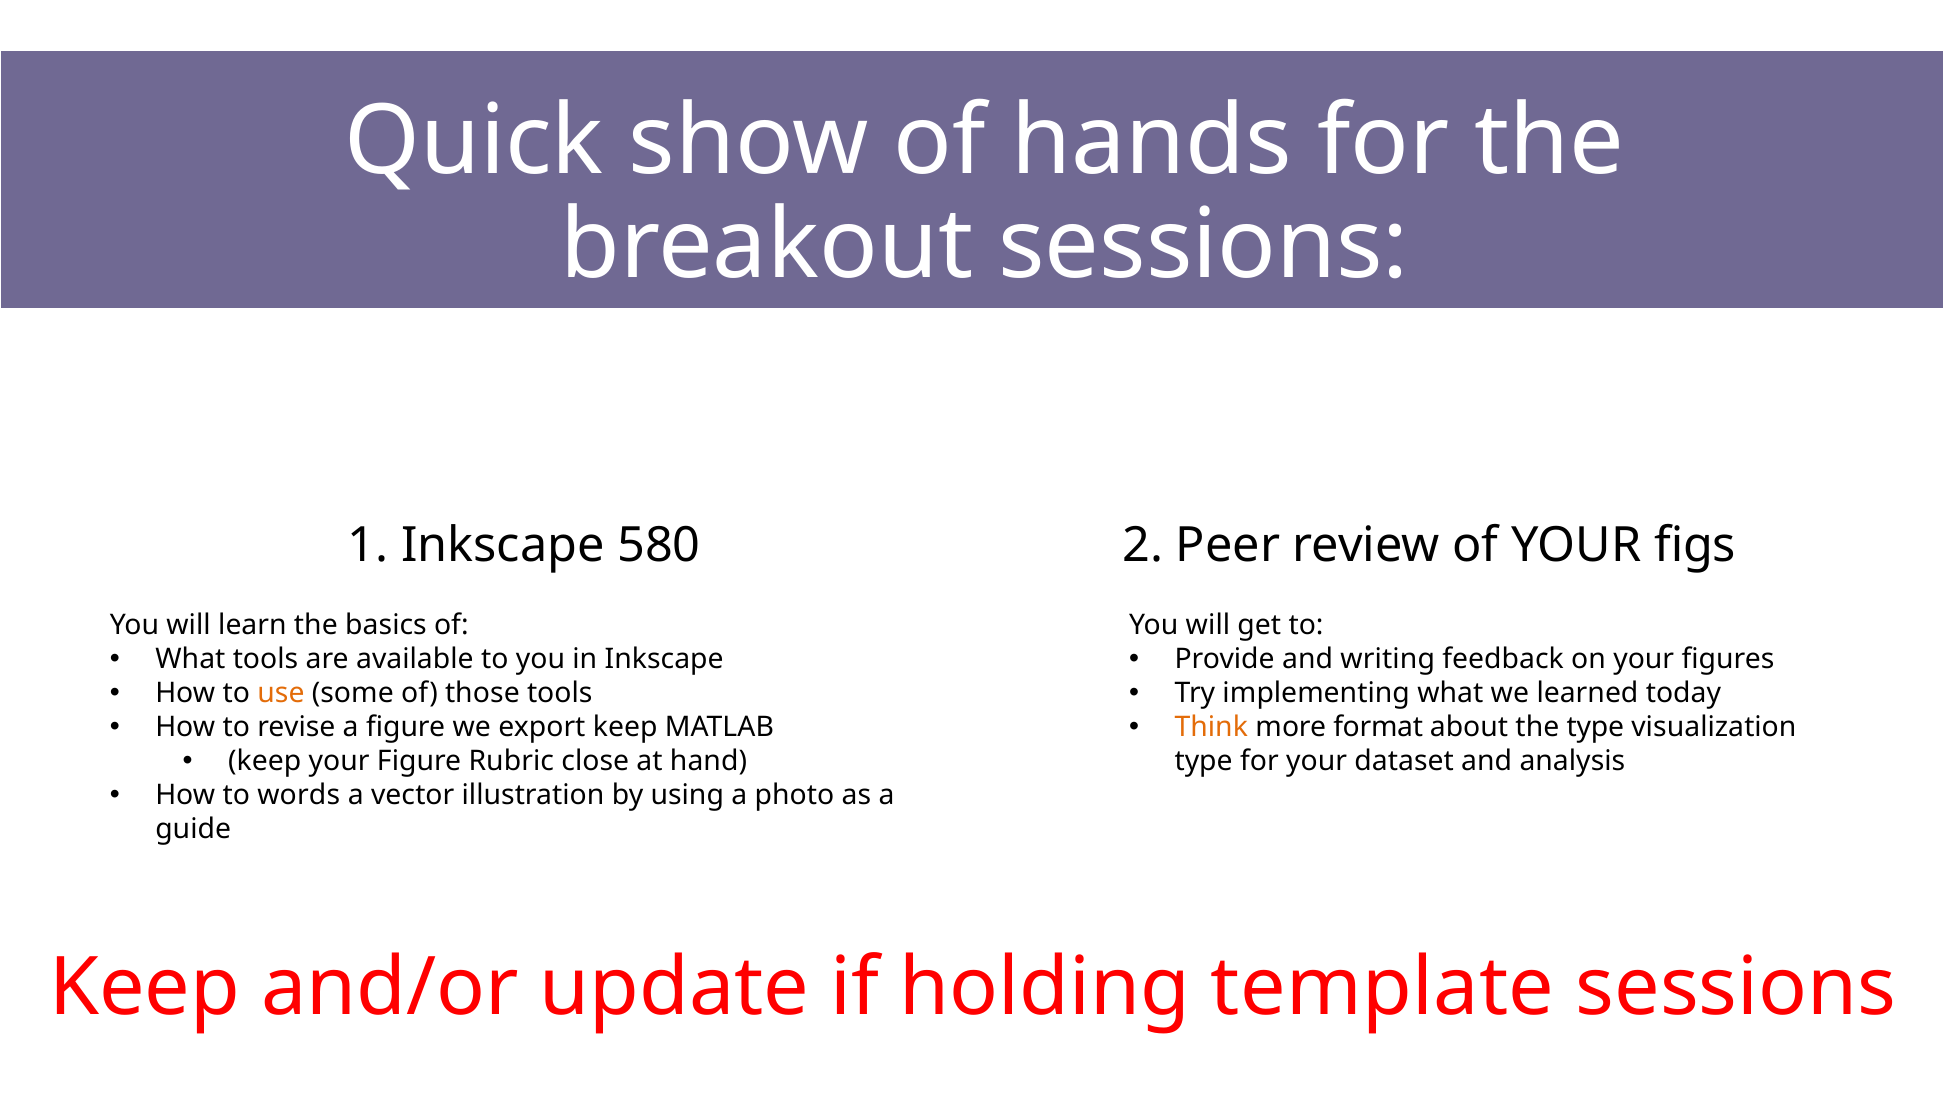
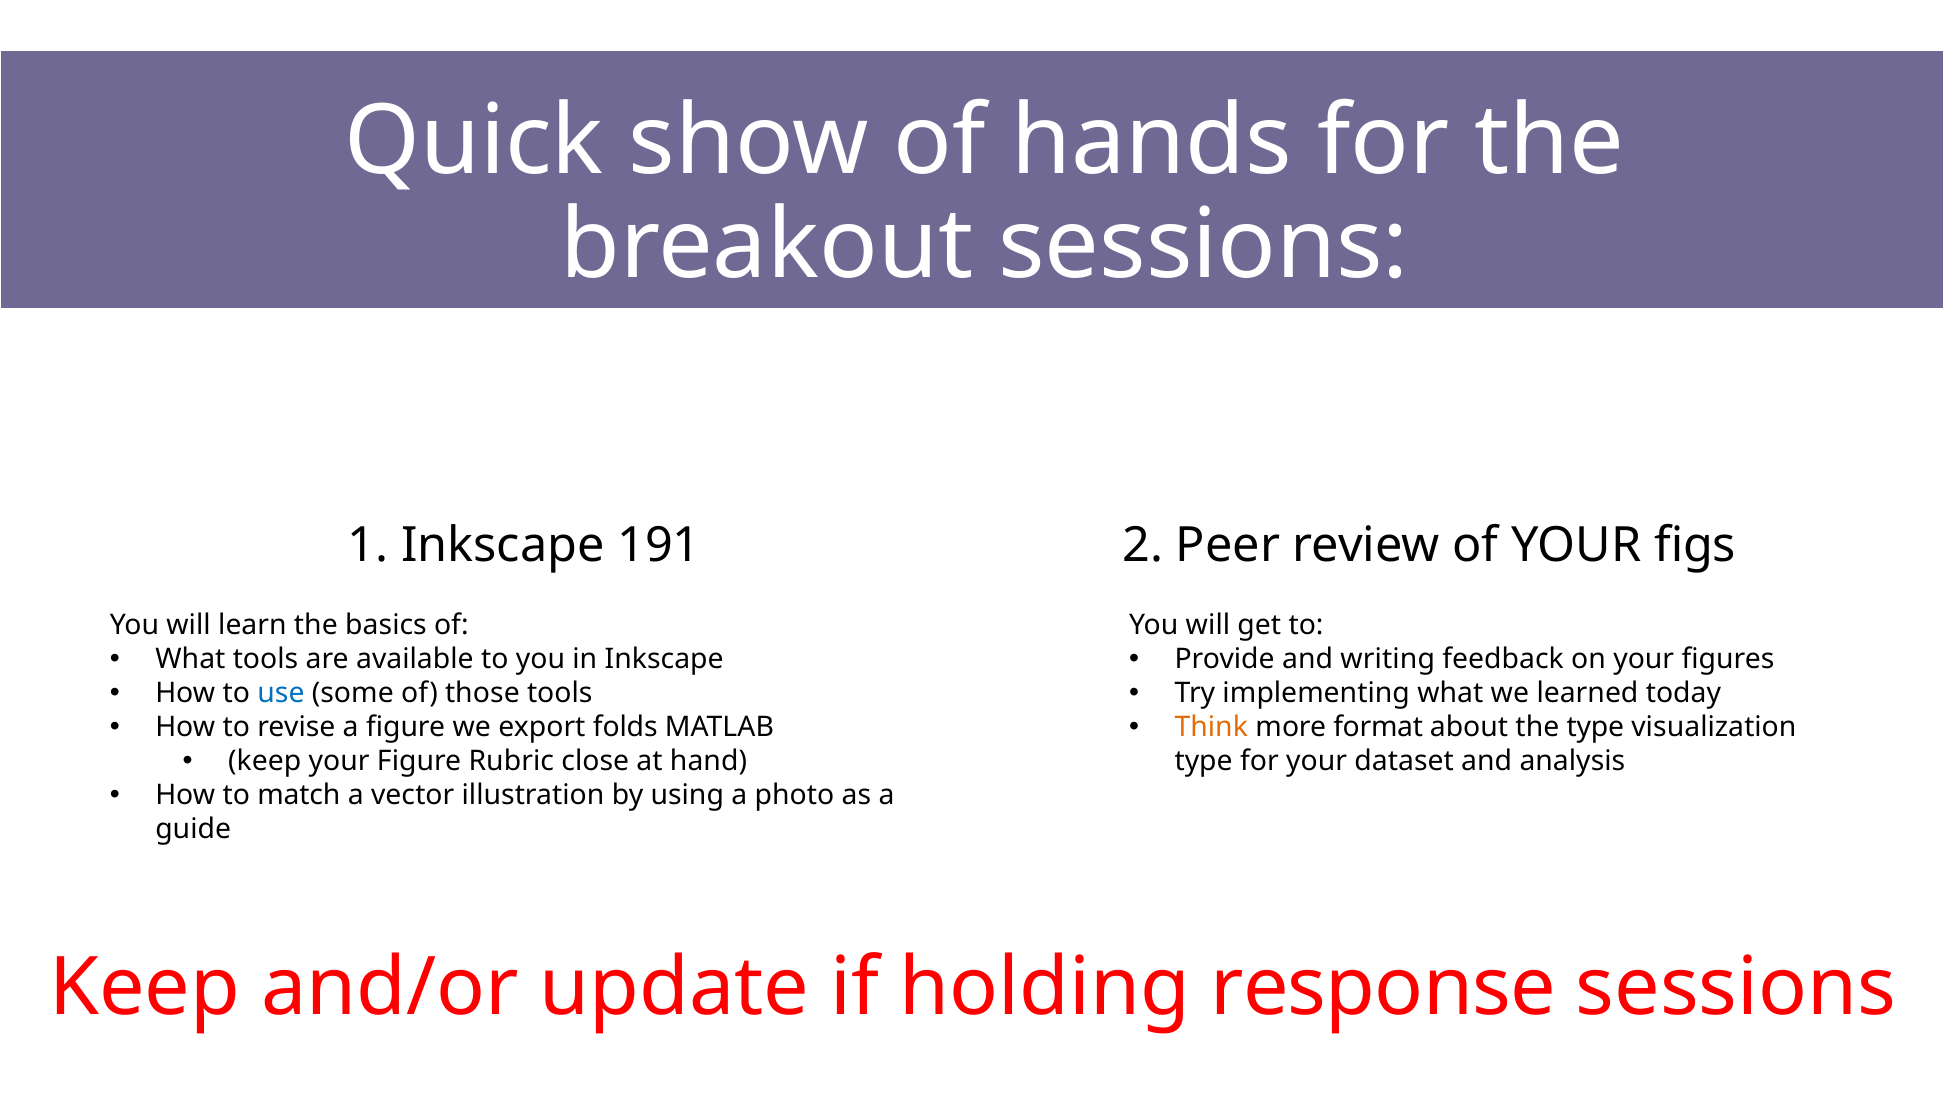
580: 580 -> 191
use colour: orange -> blue
export keep: keep -> folds
words: words -> match
template: template -> response
